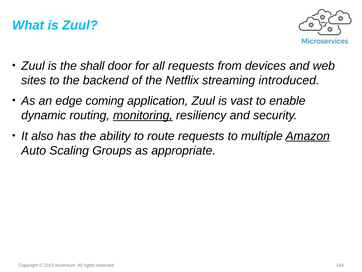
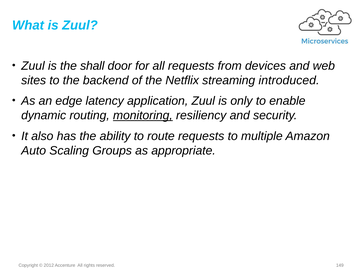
coming: coming -> latency
vast: vast -> only
Amazon underline: present -> none
